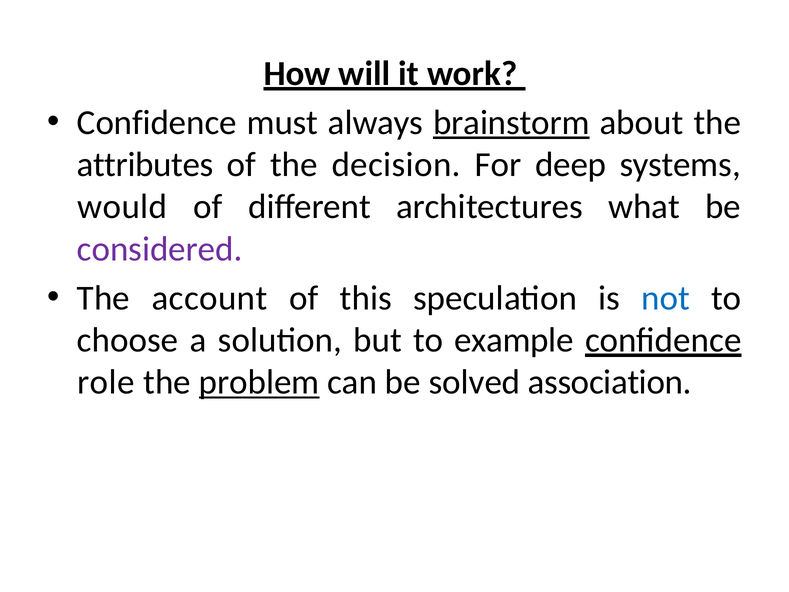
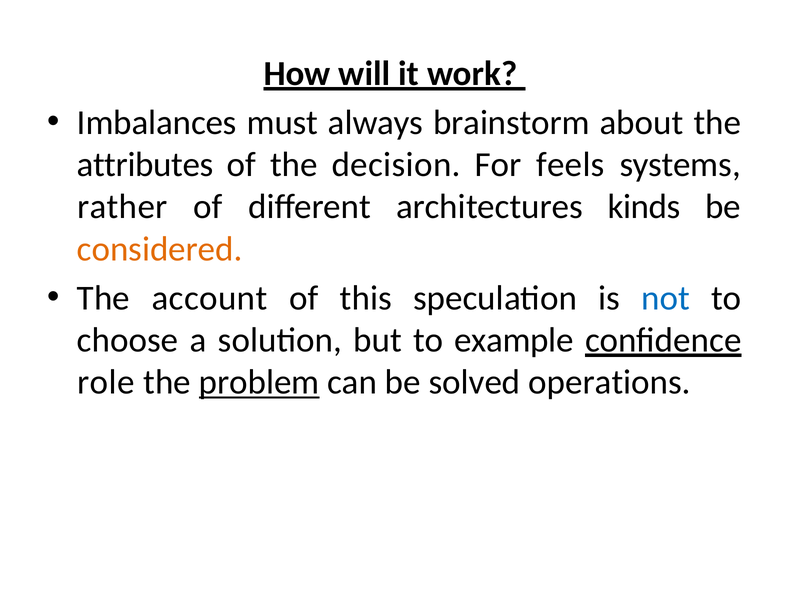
Confidence at (157, 123): Confidence -> Imbalances
brainstorm underline: present -> none
deep: deep -> feels
would: would -> rather
what: what -> kinds
considered colour: purple -> orange
association: association -> operations
